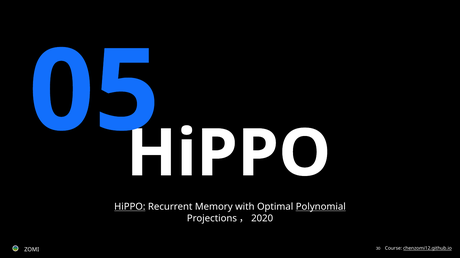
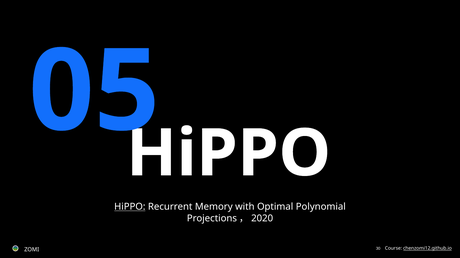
Polynomial underline: present -> none
